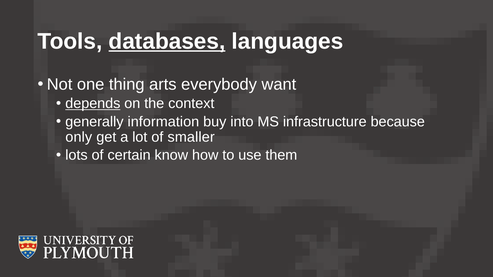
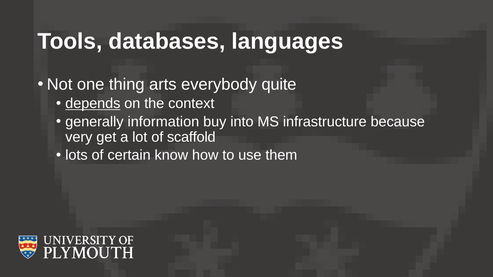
databases underline: present -> none
want: want -> quite
only: only -> very
smaller: smaller -> scaffold
